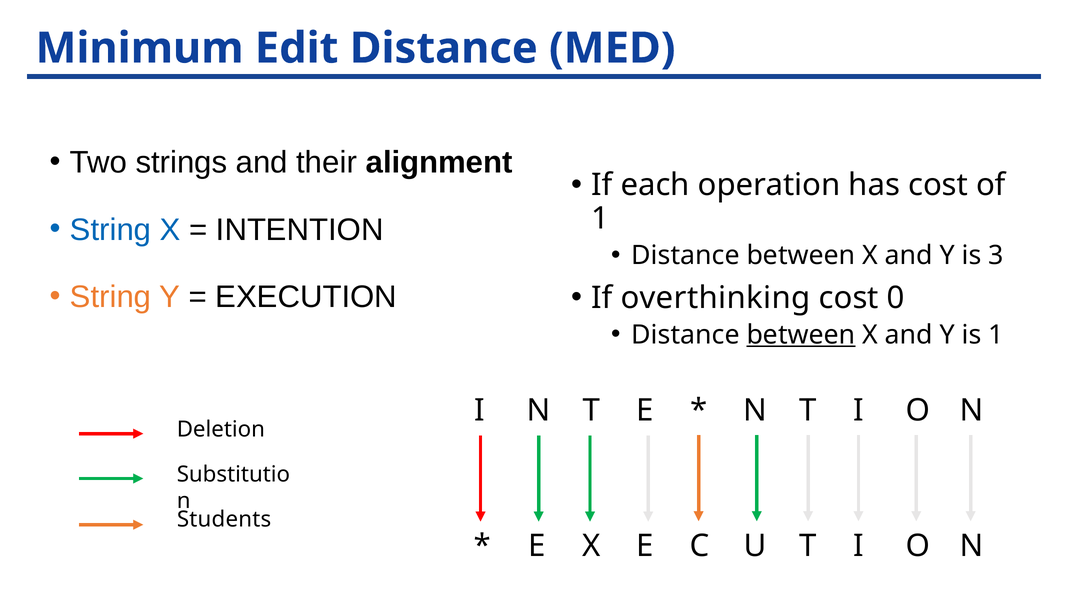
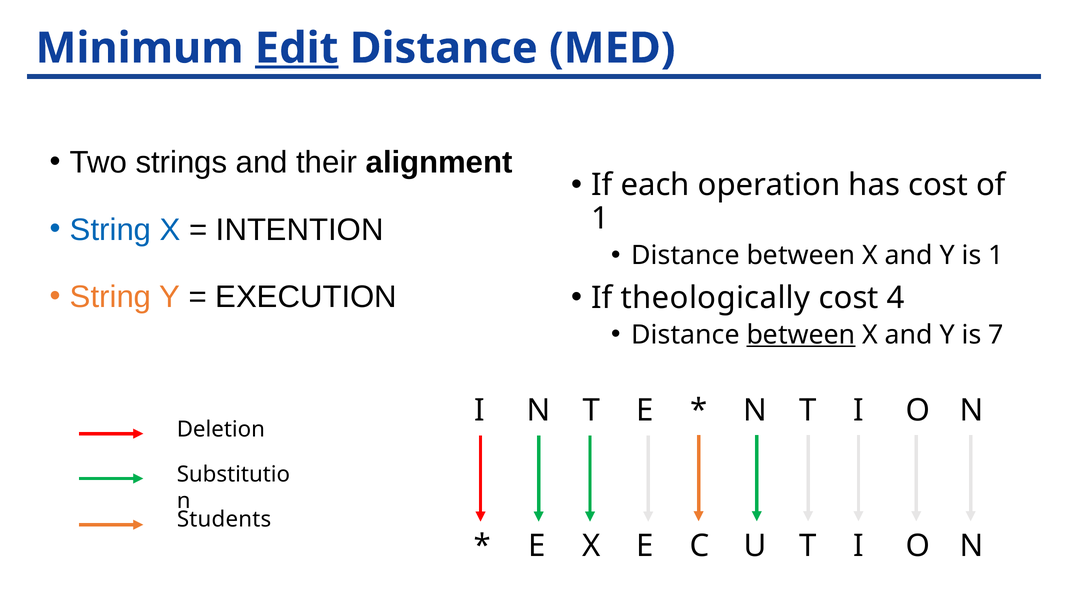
Edit underline: none -> present
is 3: 3 -> 1
overthinking: overthinking -> theologically
0: 0 -> 4
is 1: 1 -> 7
